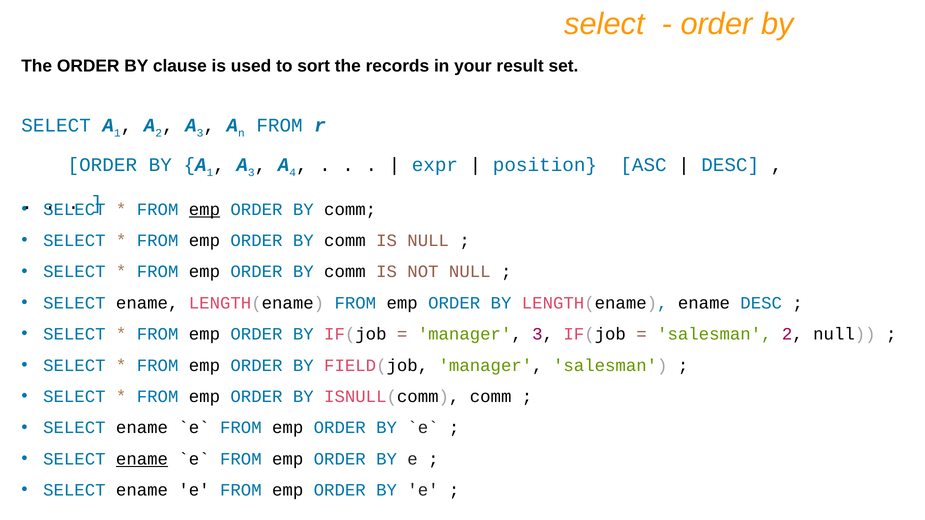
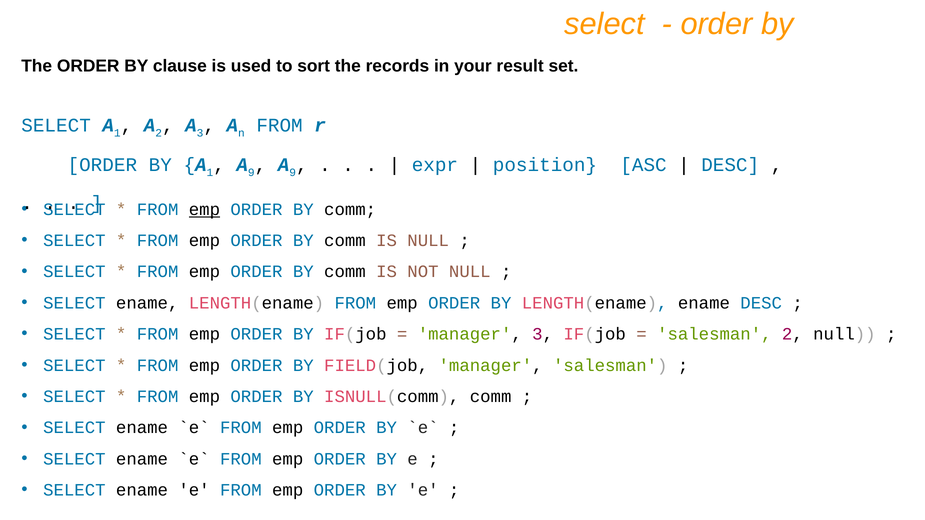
3 at (251, 173): 3 -> 9
4 at (293, 173): 4 -> 9
ename at (142, 459) underline: present -> none
